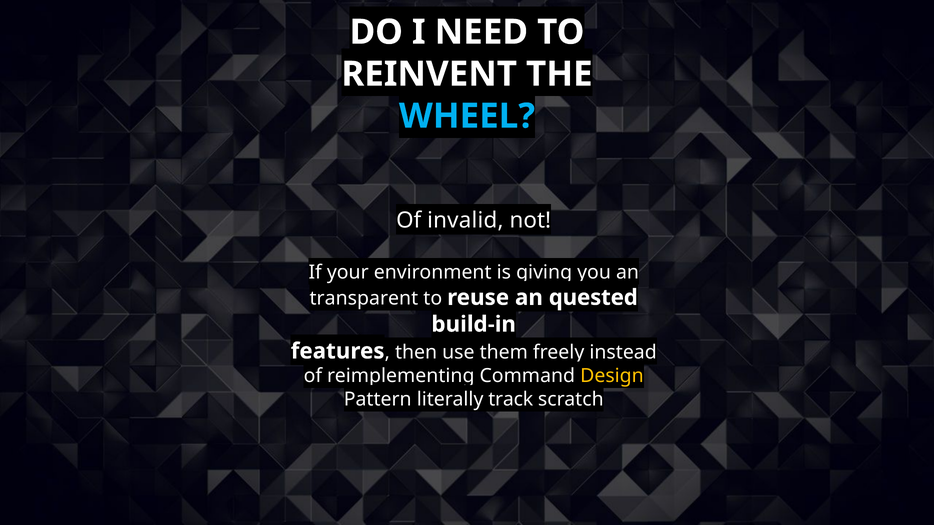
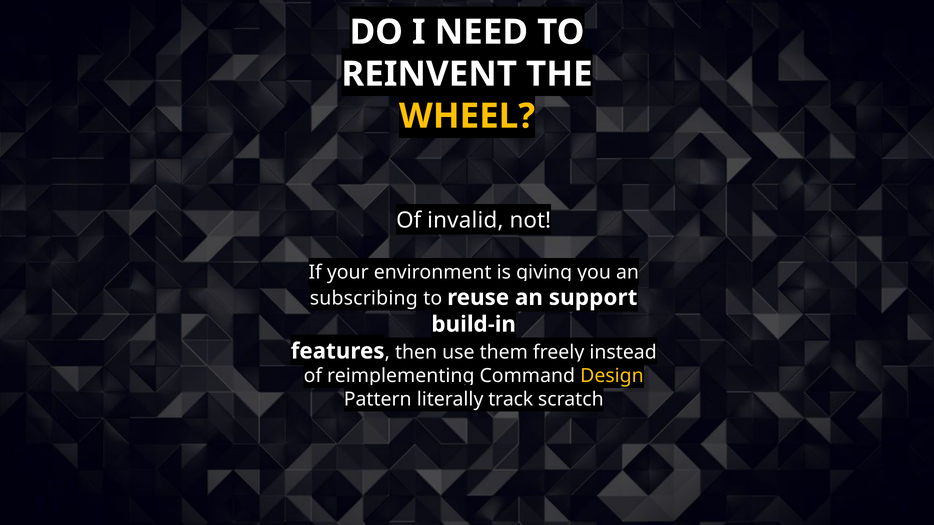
WHEEL colour: light blue -> yellow
transparent: transparent -> subscribing
quested: quested -> support
